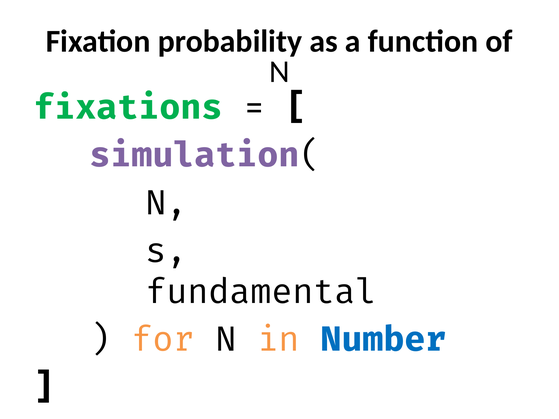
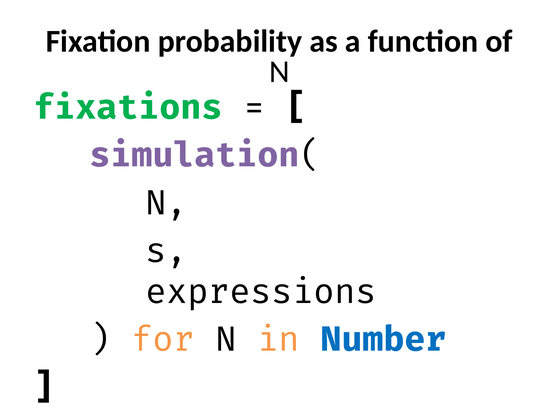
fundamental: fundamental -> expressions
